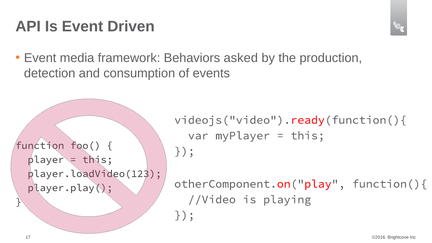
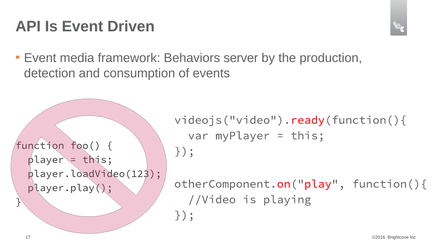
asked: asked -> server
